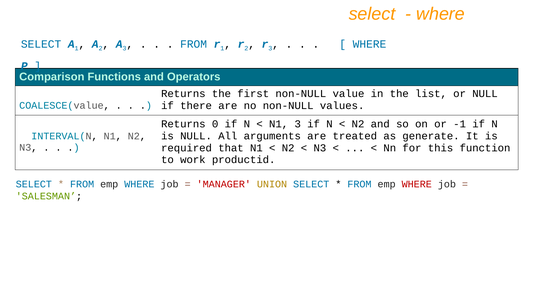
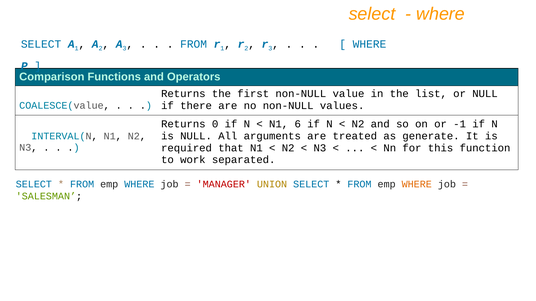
N1 3: 3 -> 6
productid: productid -> separated
WHERE at (417, 184) colour: red -> orange
